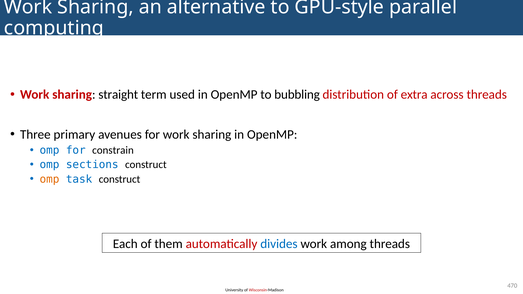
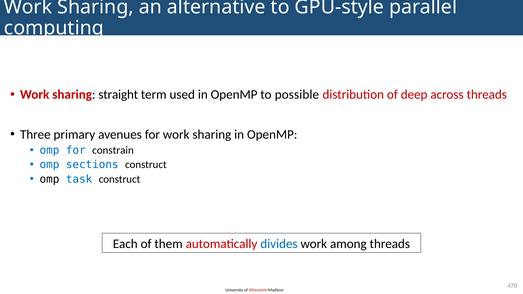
bubbling: bubbling -> possible
extra: extra -> deep
omp at (50, 179) colour: orange -> black
